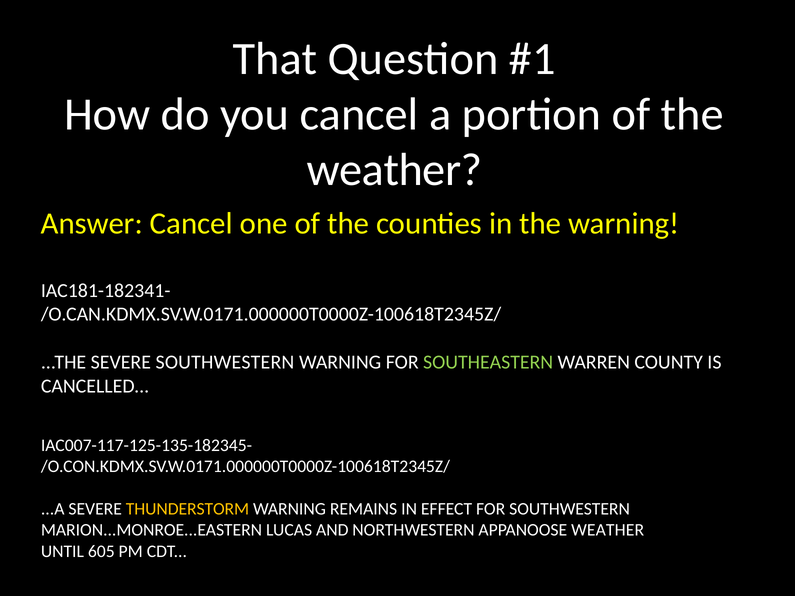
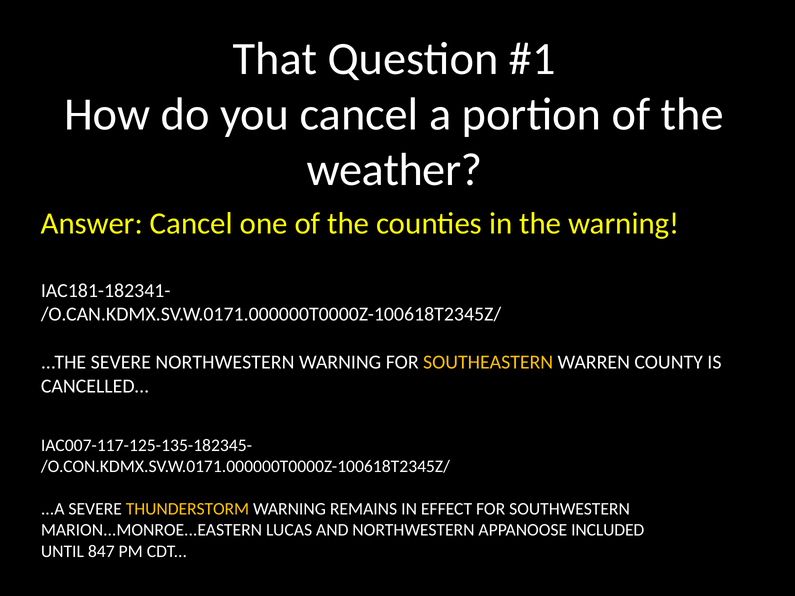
SEVERE SOUTHWESTERN: SOUTHWESTERN -> NORTHWESTERN
SOUTHEASTERN colour: light green -> yellow
APPANOOSE WEATHER: WEATHER -> INCLUDED
605: 605 -> 847
